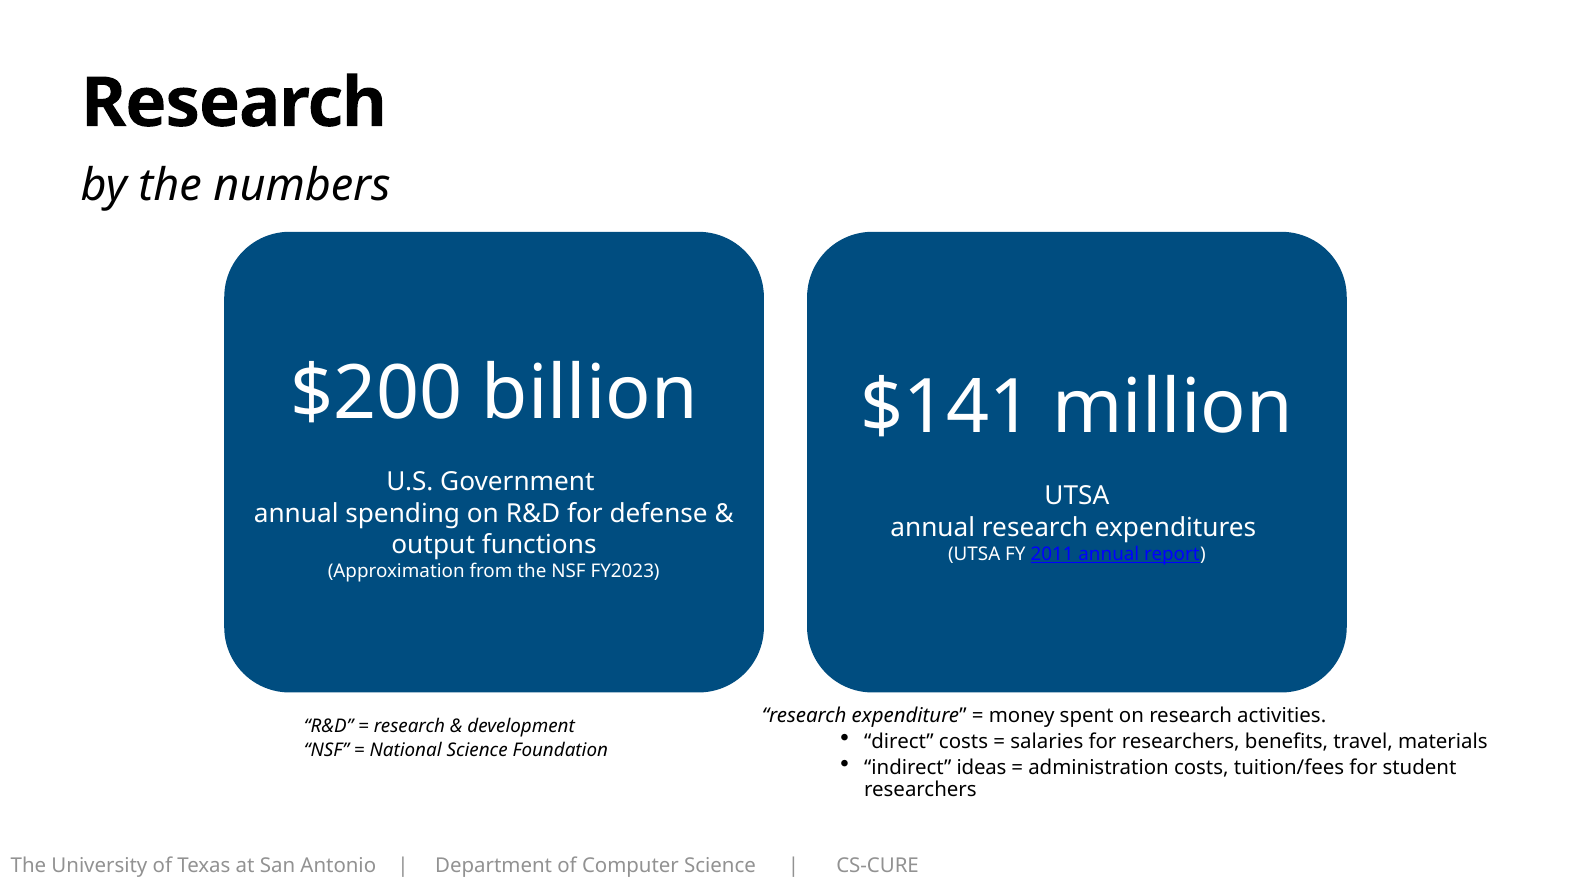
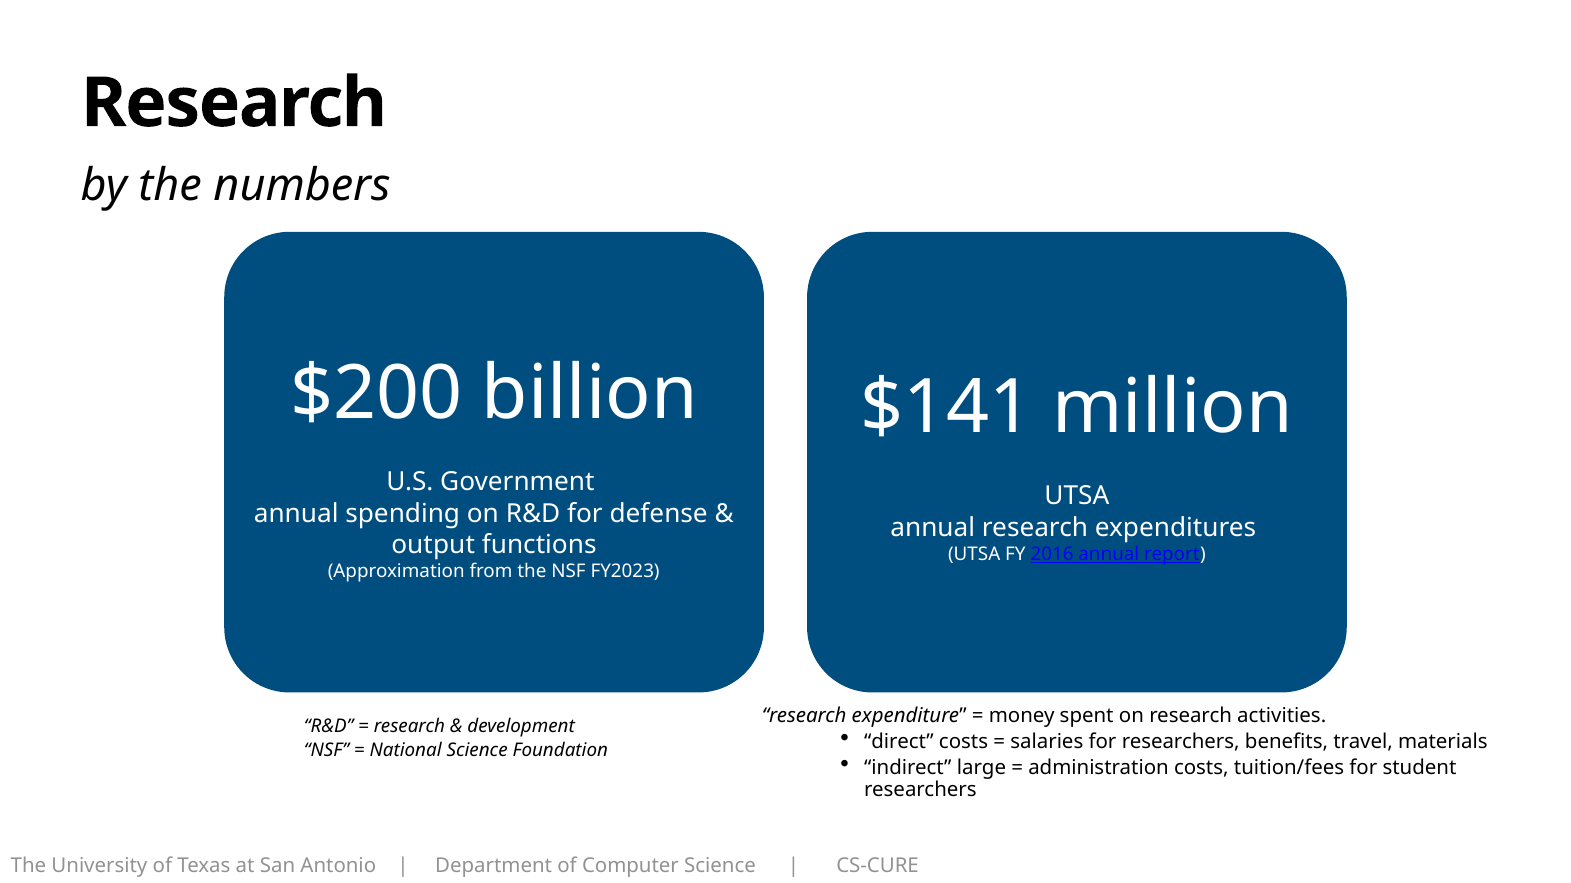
2011: 2011 -> 2016
ideas: ideas -> large
